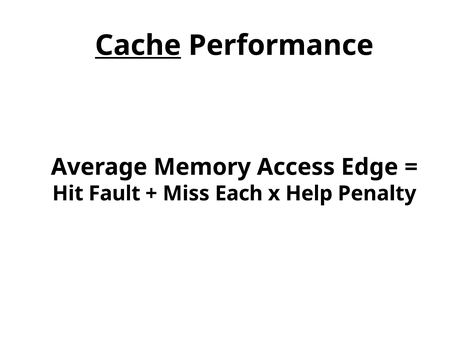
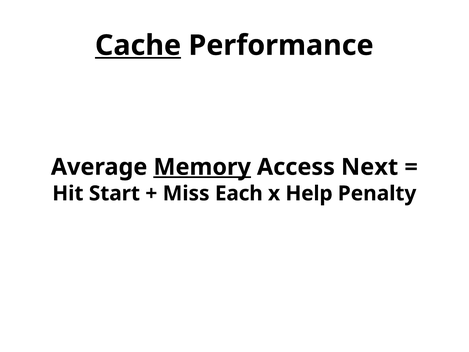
Memory underline: none -> present
Edge: Edge -> Next
Fault: Fault -> Start
